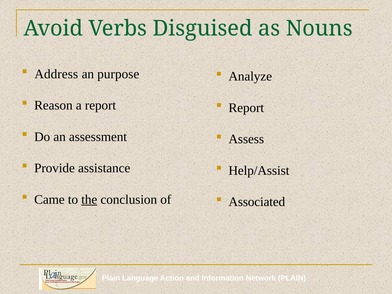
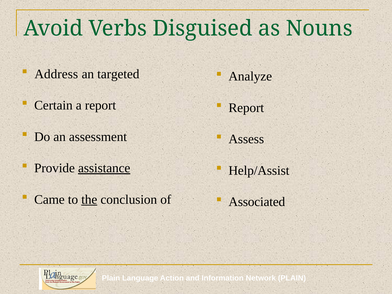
purpose: purpose -> targeted
Reason: Reason -> Certain
assistance underline: none -> present
